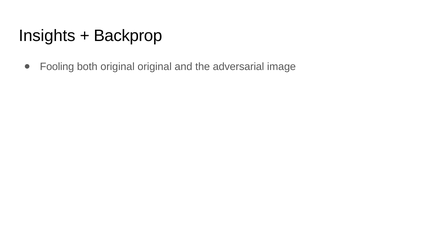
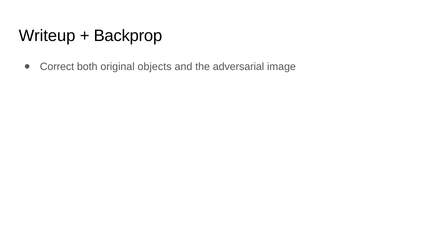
Insights: Insights -> Writeup
Fooling: Fooling -> Correct
original original: original -> objects
